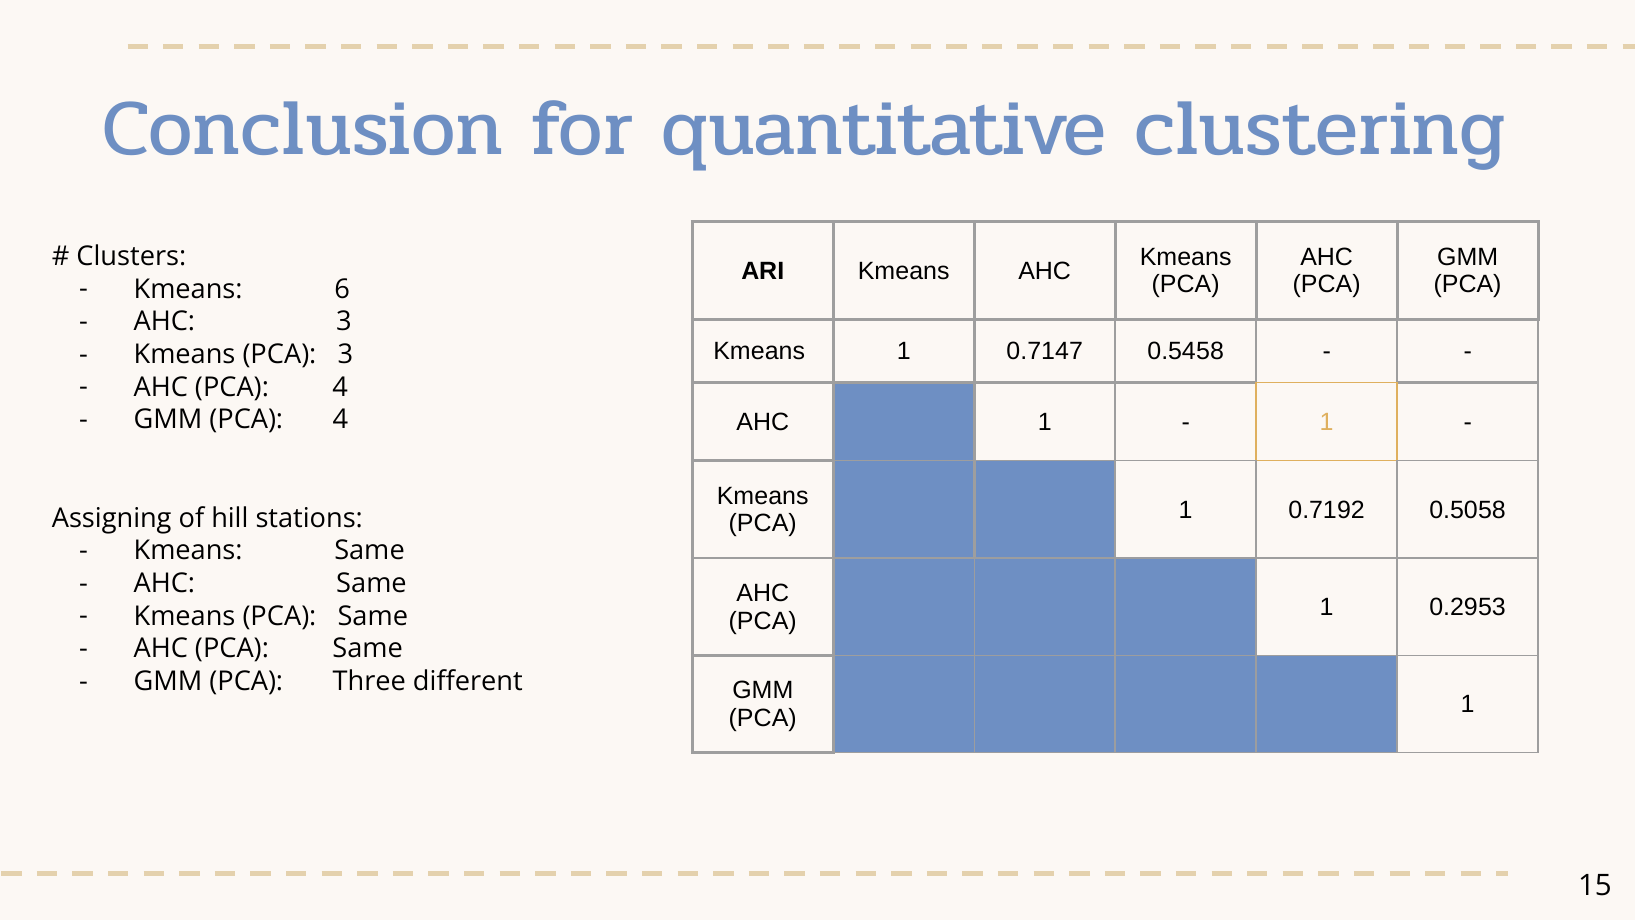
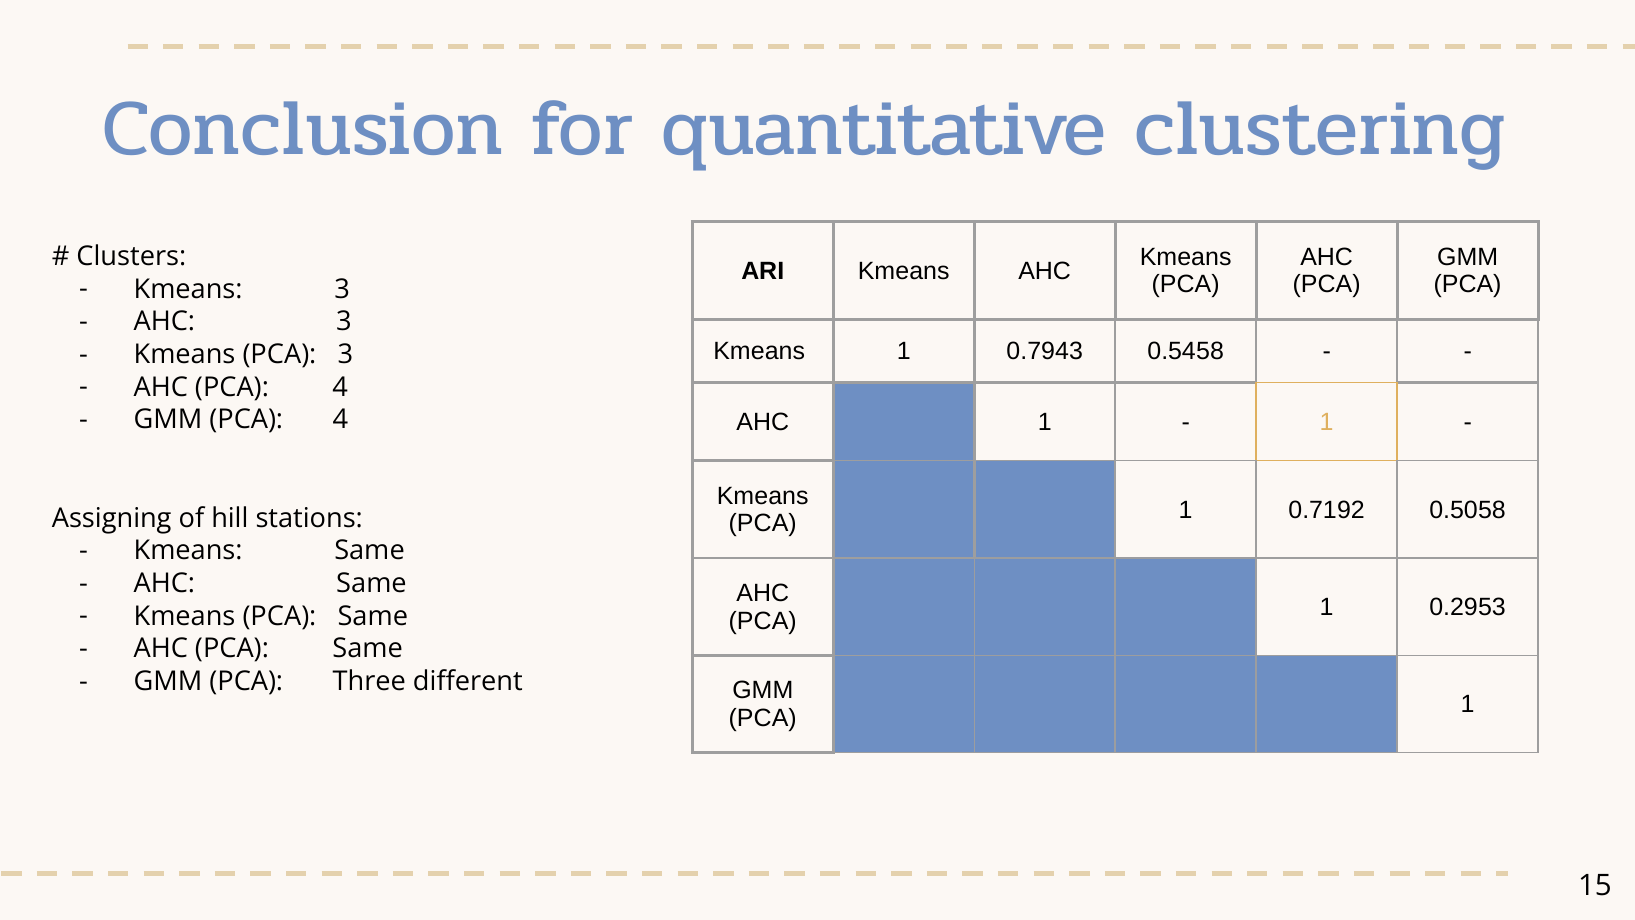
Kmeans 6: 6 -> 3
0.7147: 0.7147 -> 0.7943
